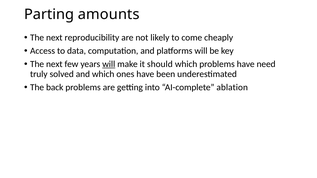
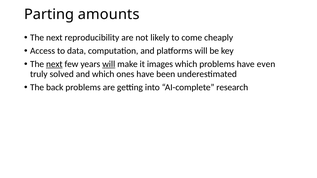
next at (54, 64) underline: none -> present
should: should -> images
need: need -> even
ablation: ablation -> research
